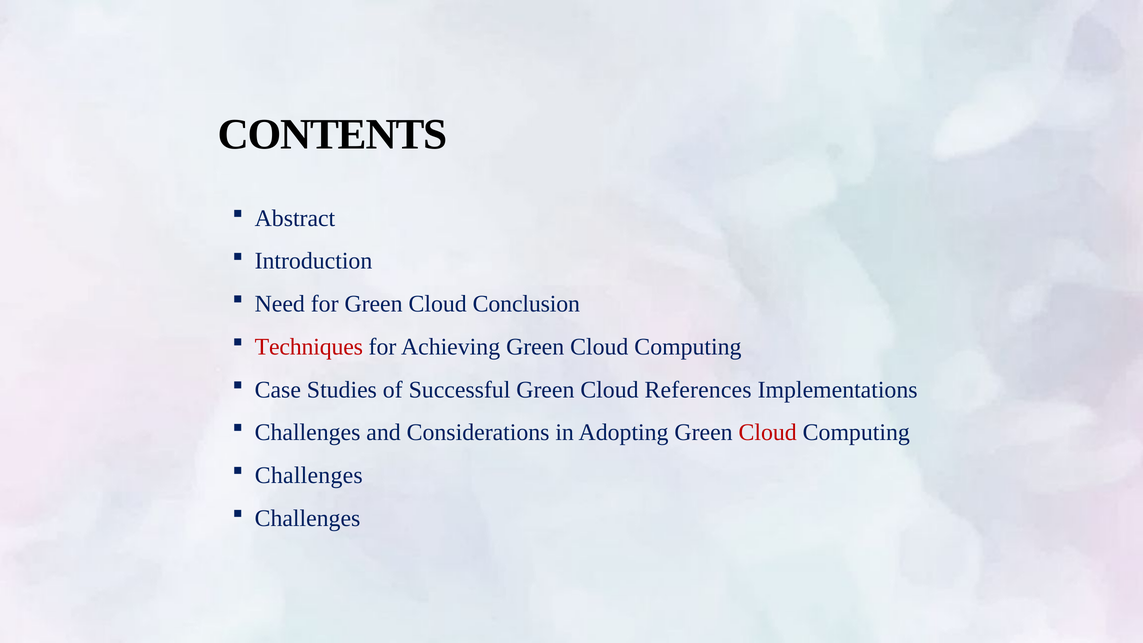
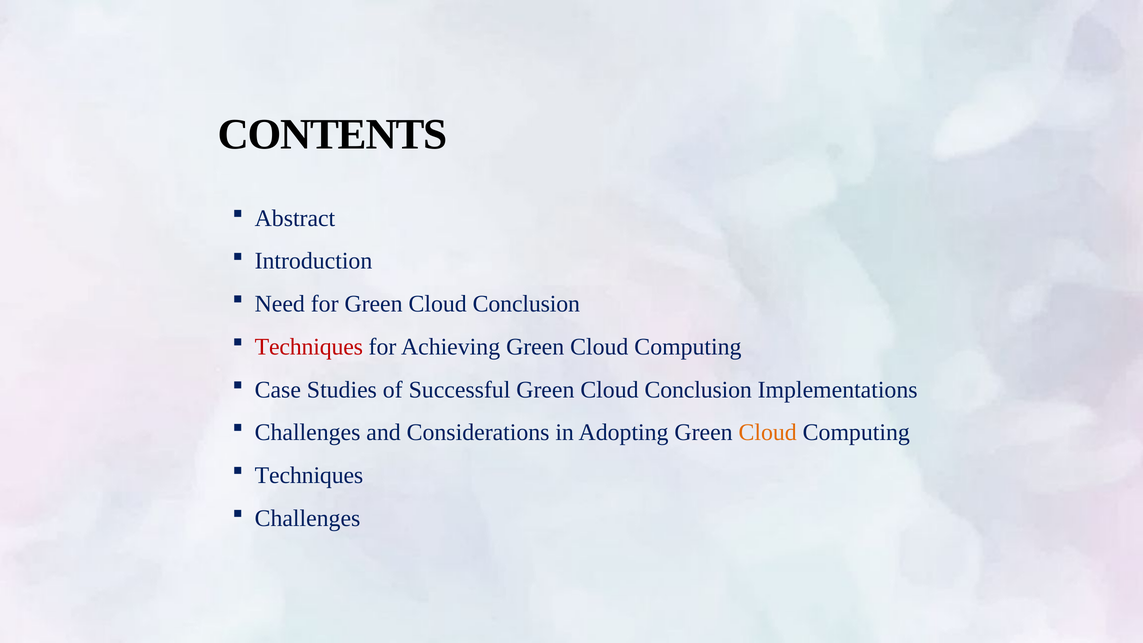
Successful Green Cloud References: References -> Conclusion
Cloud at (768, 432) colour: red -> orange
Challenges at (309, 475): Challenges -> Techniques
